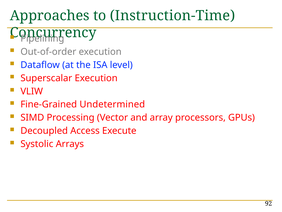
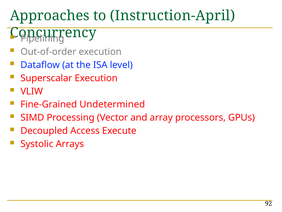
Instruction-Time: Instruction-Time -> Instruction-April
